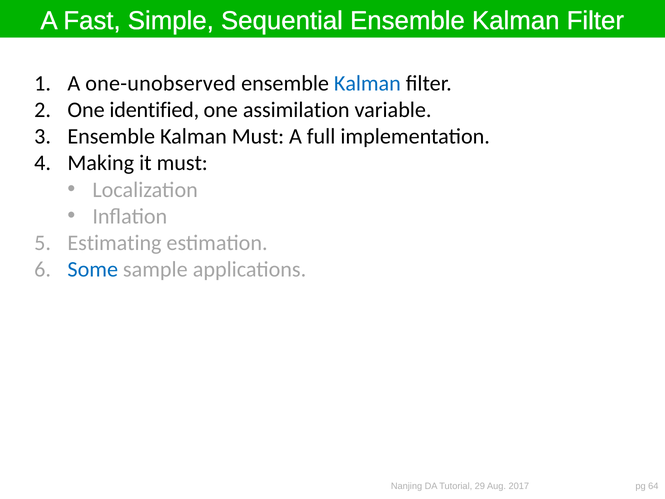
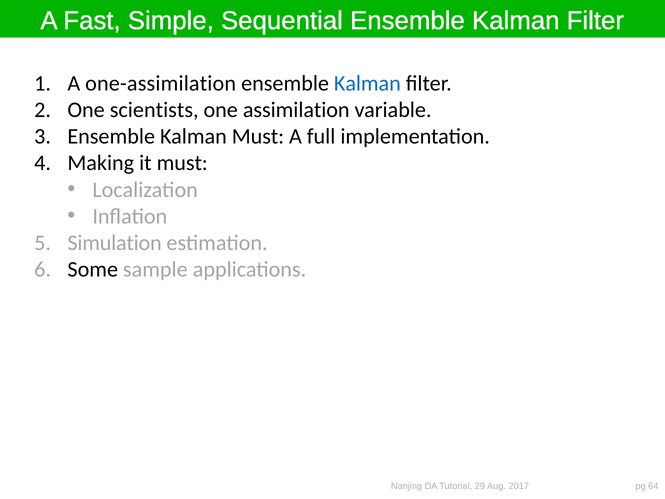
one-unobserved: one-unobserved -> one-assimilation
identified: identified -> scientists
Estimating: Estimating -> Simulation
Some colour: blue -> black
